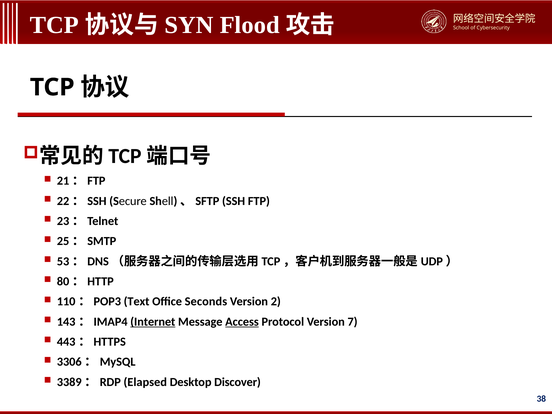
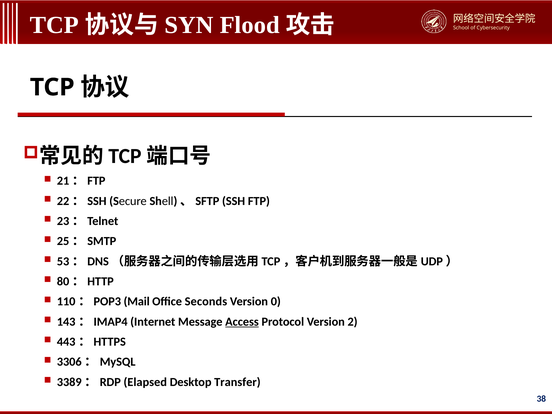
Text: Text -> Mail
2: 2 -> 0
Internet underline: present -> none
7: 7 -> 2
Discover: Discover -> Transfer
